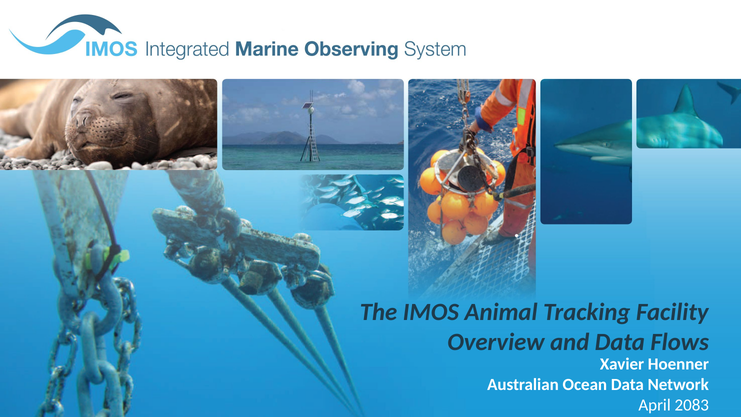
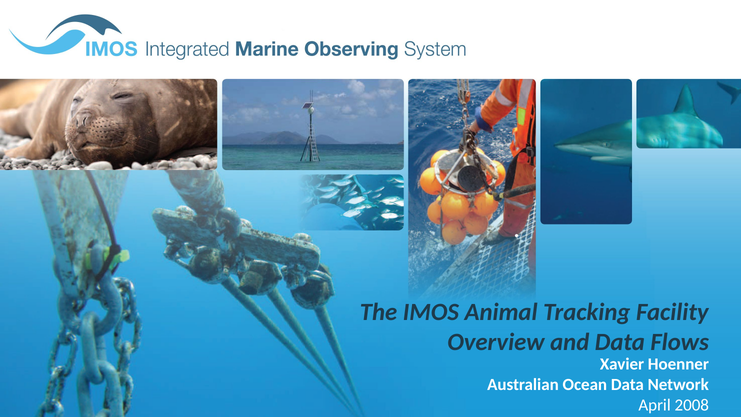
2083: 2083 -> 2008
